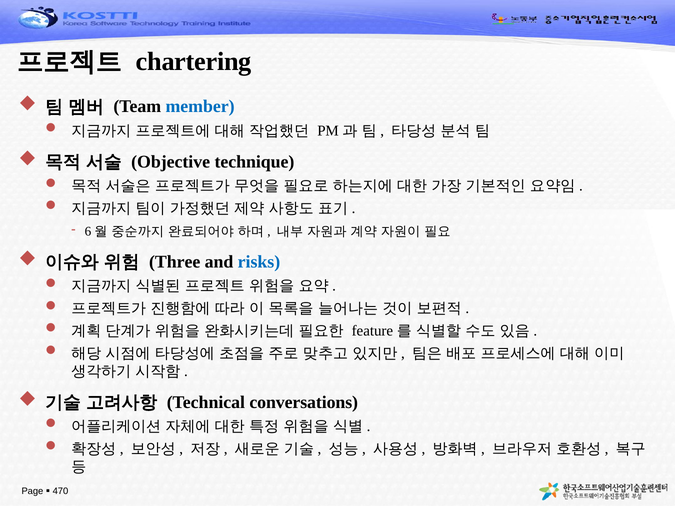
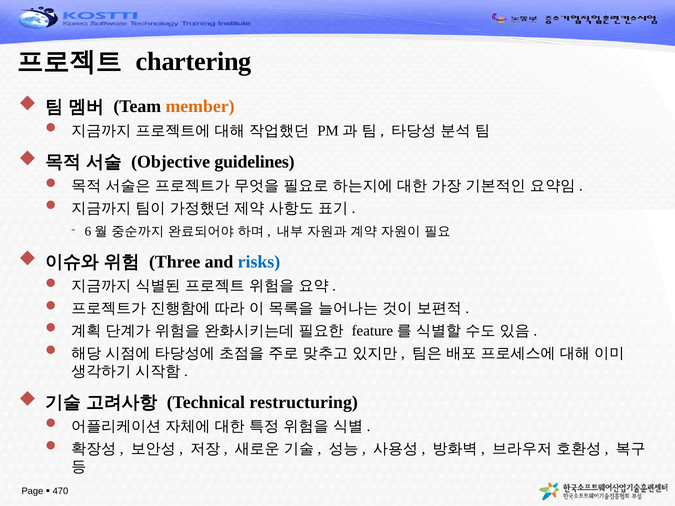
member colour: blue -> orange
technique: technique -> guidelines
conversations: conversations -> restructuring
